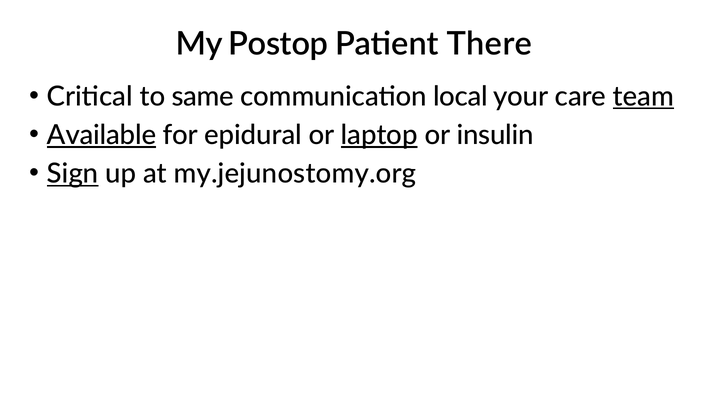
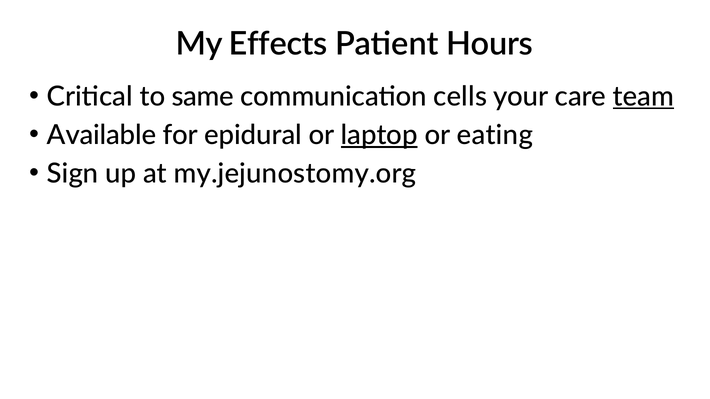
Postop: Postop -> Effects
There: There -> Hours
local: local -> cells
Available underline: present -> none
insulin: insulin -> eating
Sign underline: present -> none
